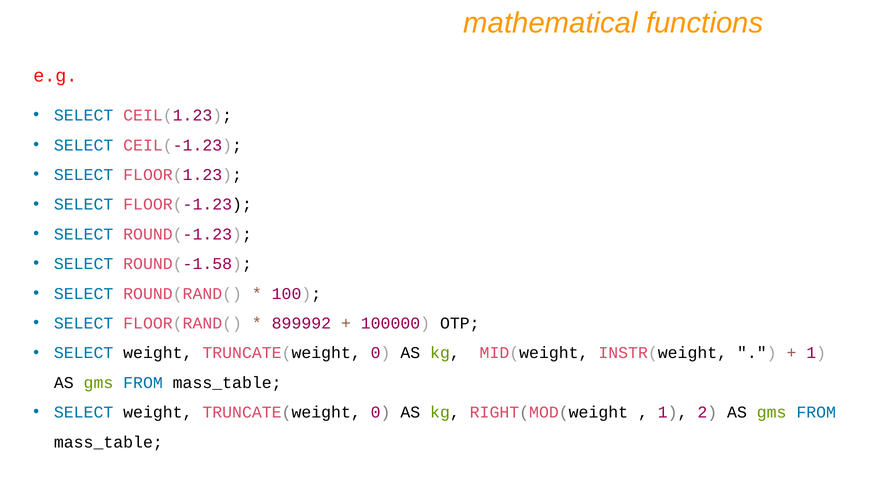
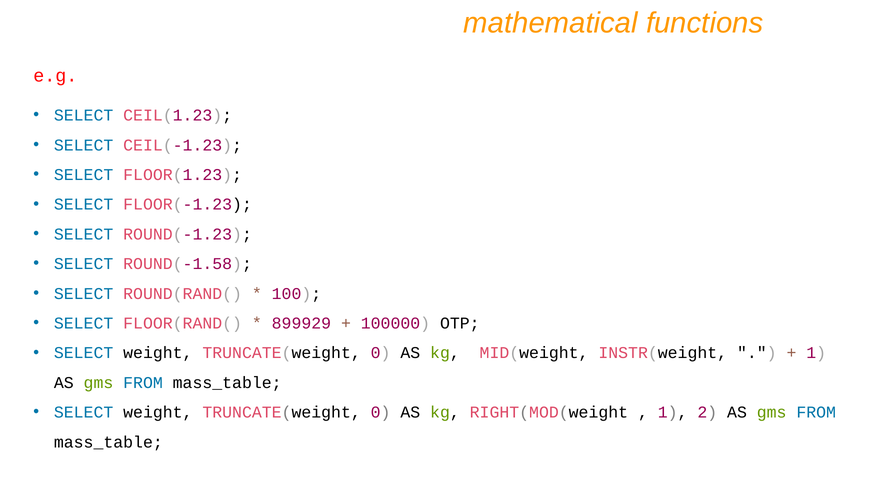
899992: 899992 -> 899929
